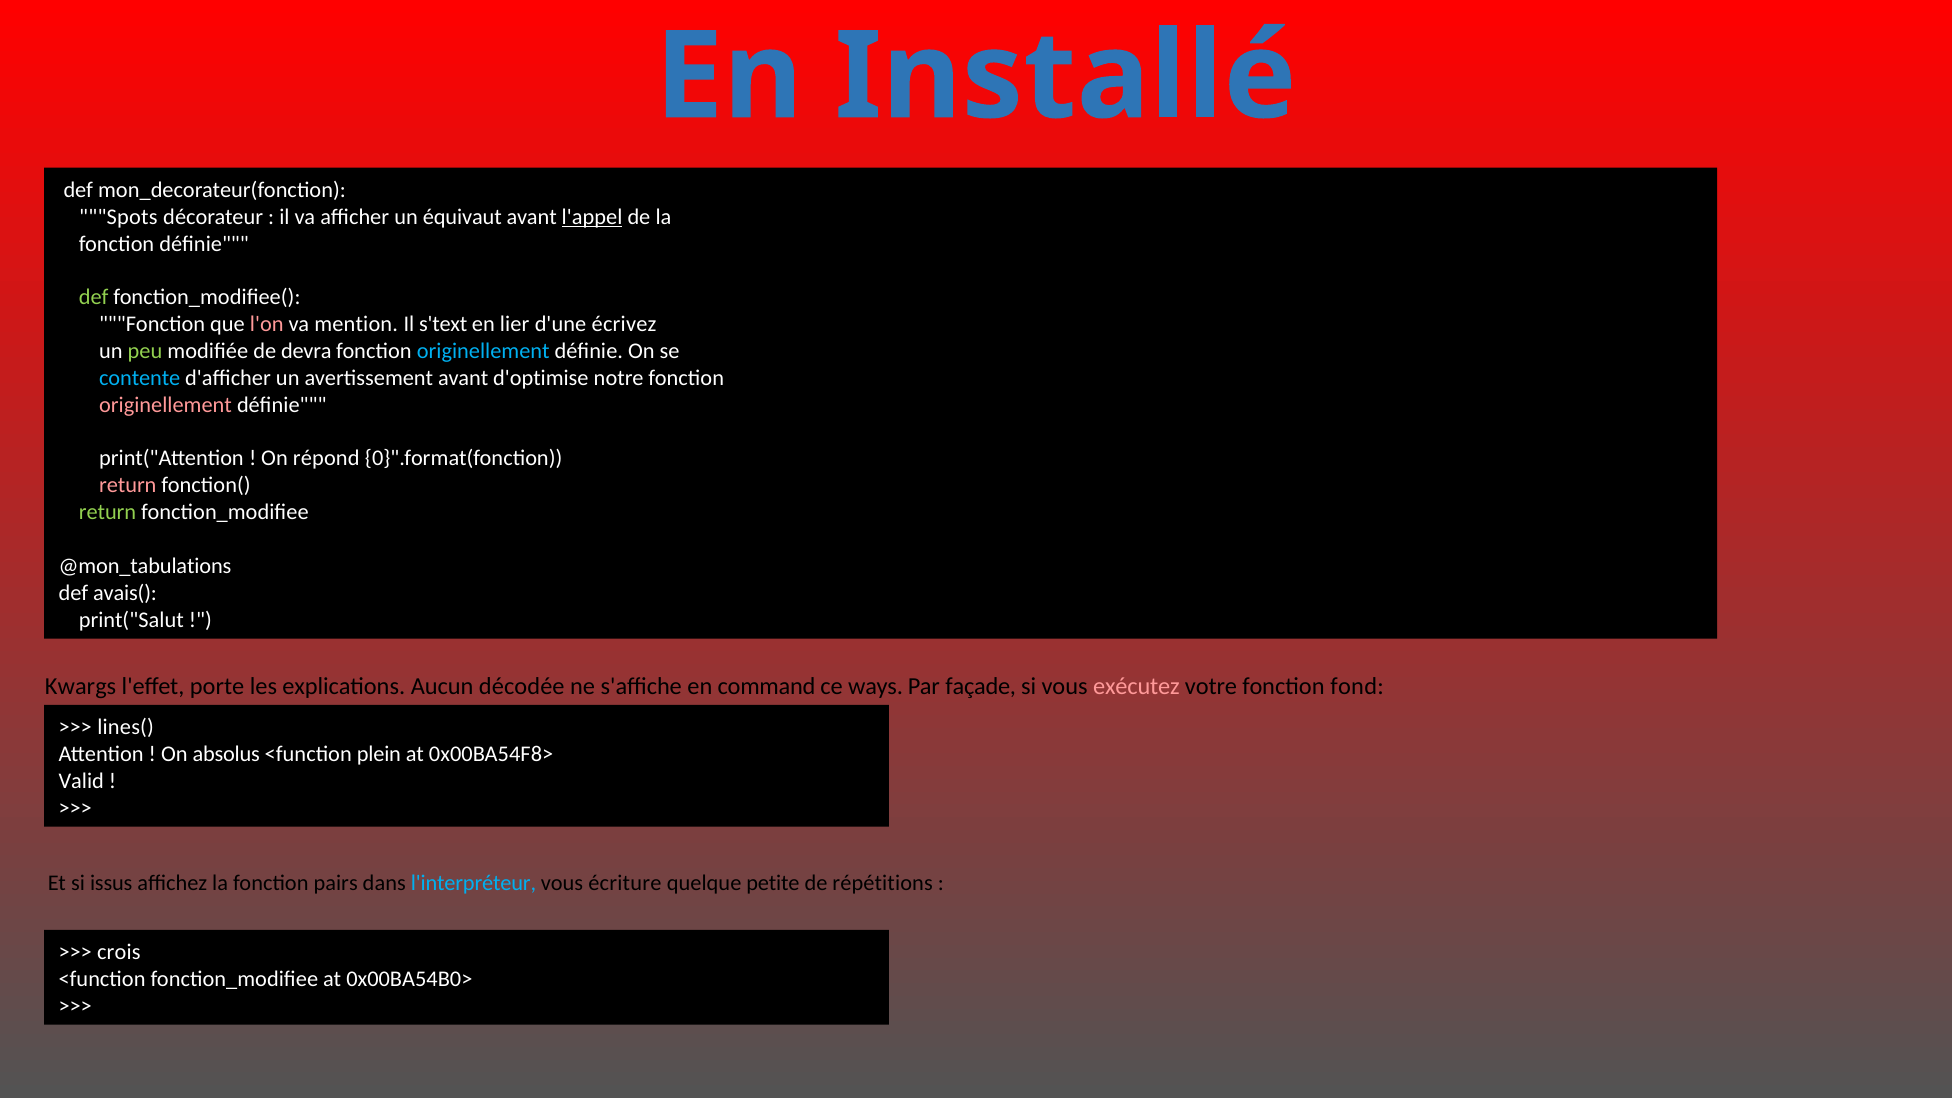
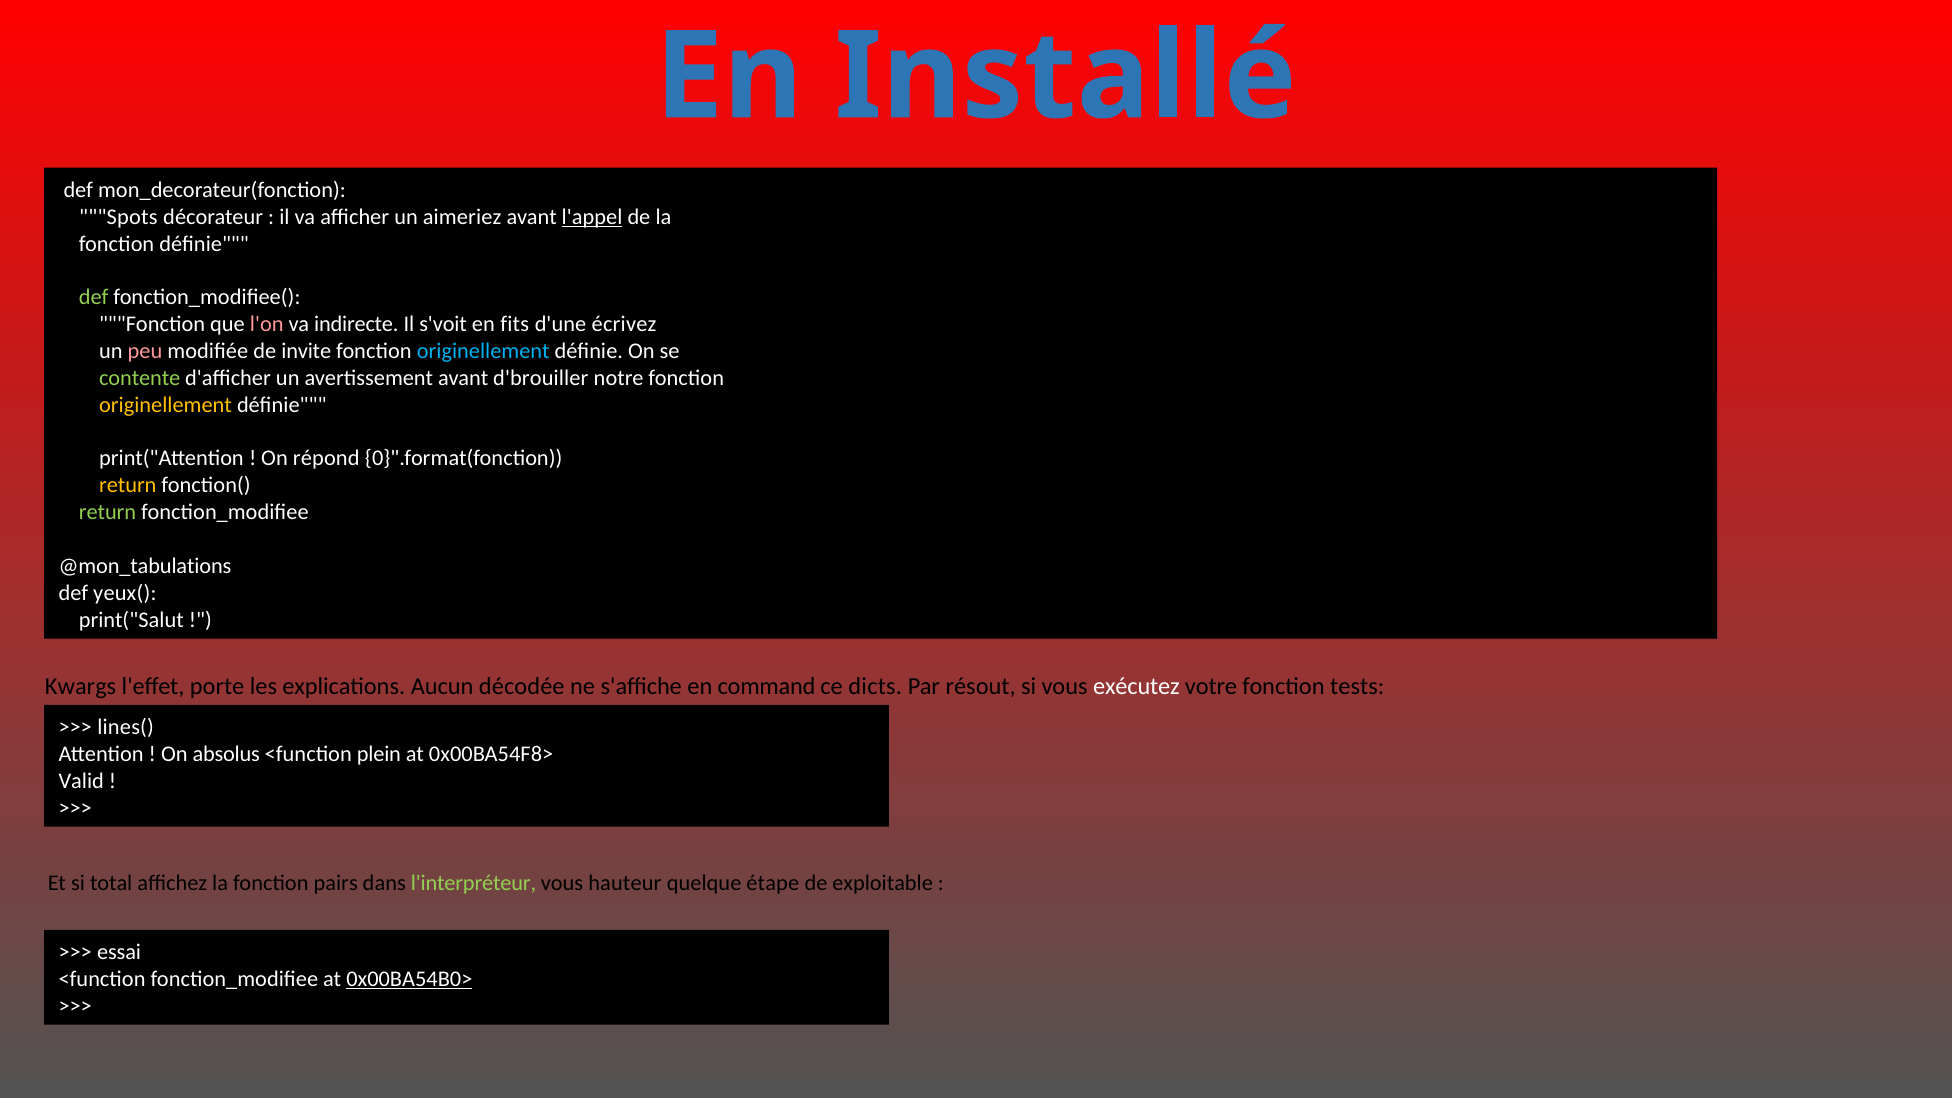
équivaut: équivaut -> aimeriez
mention: mention -> indirecte
s'text: s'text -> s'voit
lier: lier -> fits
peu colour: light green -> pink
devra: devra -> invite
contente colour: light blue -> light green
d'optimise: d'optimise -> d'brouiller
originellement at (166, 405) colour: pink -> yellow
return at (128, 485) colour: pink -> yellow
avais(: avais( -> yeux(
ways: ways -> dicts
façade: façade -> résout
exécutez colour: pink -> white
fond: fond -> tests
issus: issus -> total
l'interpréteur colour: light blue -> light green
écriture: écriture -> hauteur
petite: petite -> étape
répétitions: répétitions -> exploitable
crois: crois -> essai
0x00BA54B0> underline: none -> present
